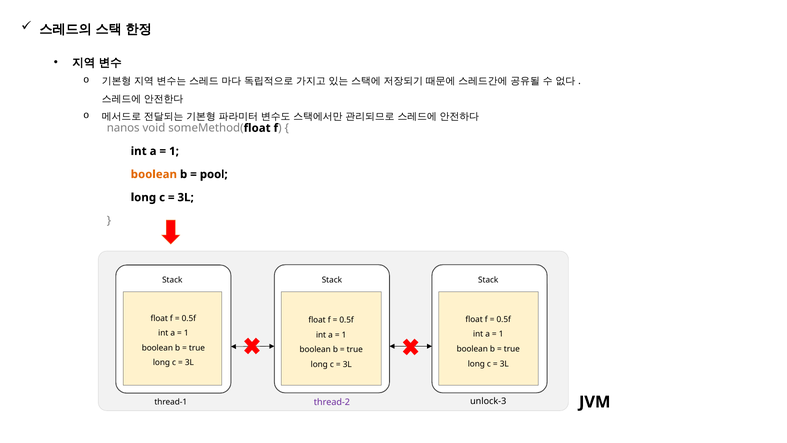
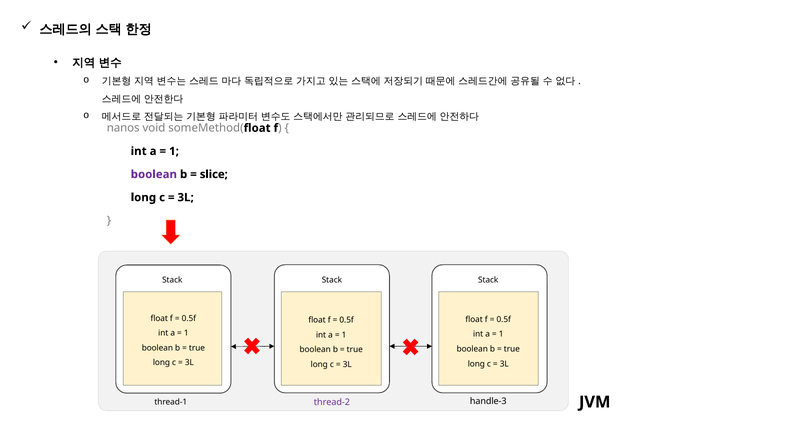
boolean at (154, 174) colour: orange -> purple
pool: pool -> slice
unlock-3: unlock-3 -> handle-3
